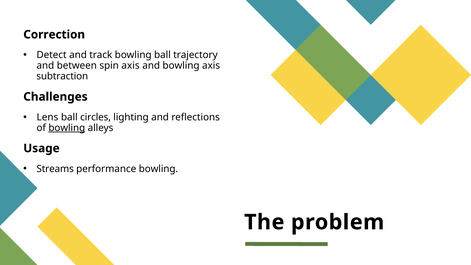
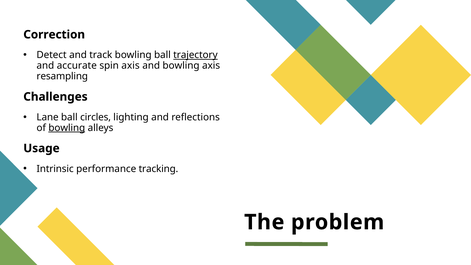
trajectory underline: none -> present
between: between -> accurate
subtraction: subtraction -> resampling
Lens: Lens -> Lane
Streams: Streams -> Intrinsic
performance bowling: bowling -> tracking
